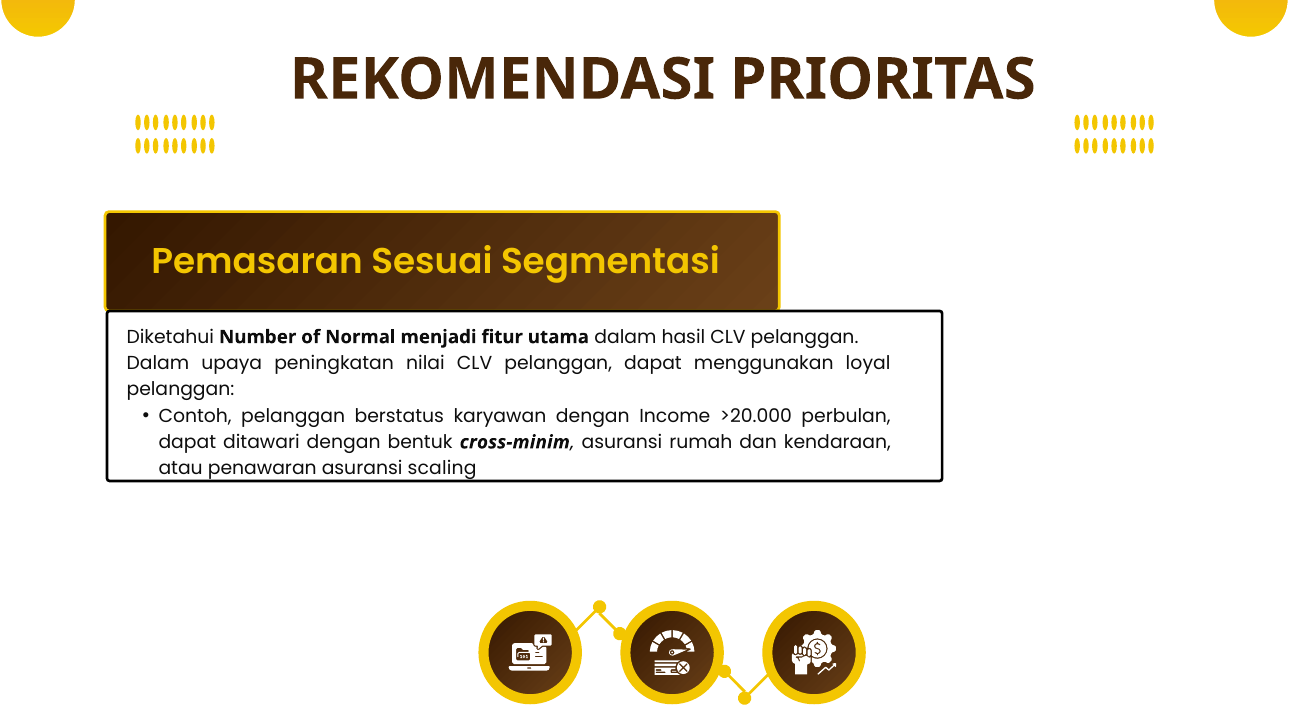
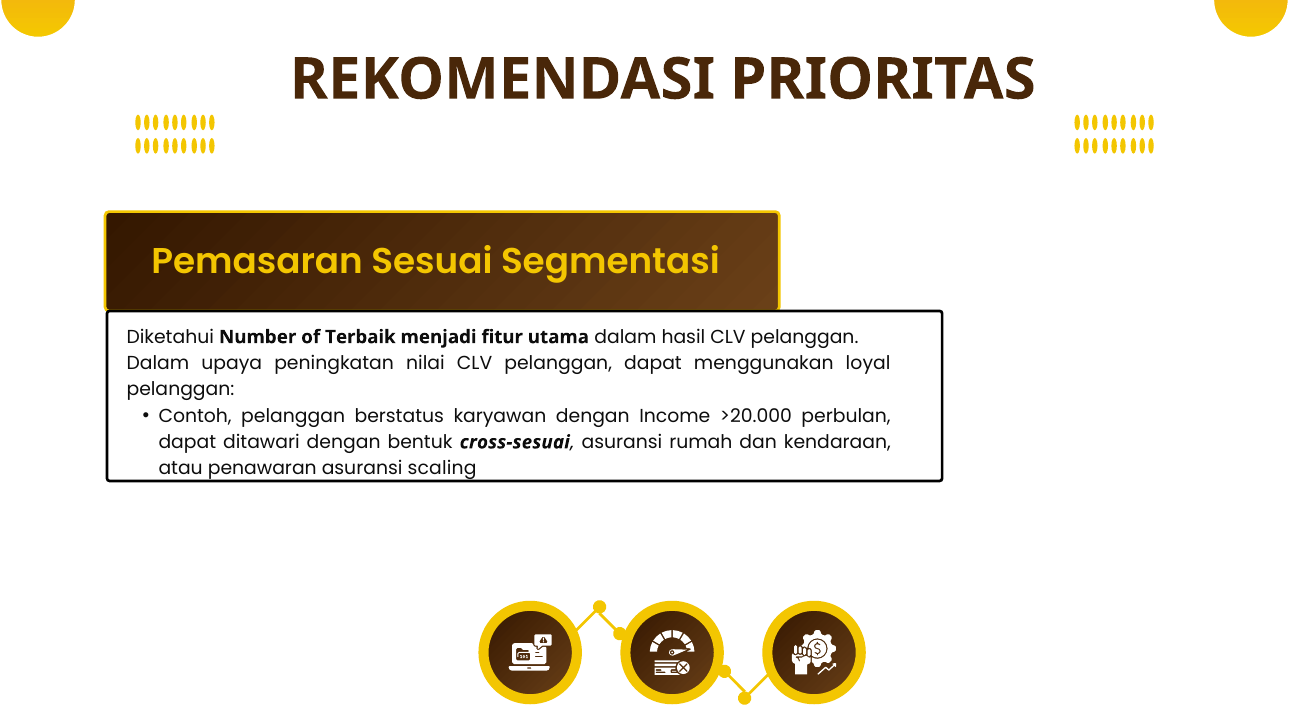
Normal: Normal -> Terbaik
cross-minim: cross-minim -> cross-sesuai
